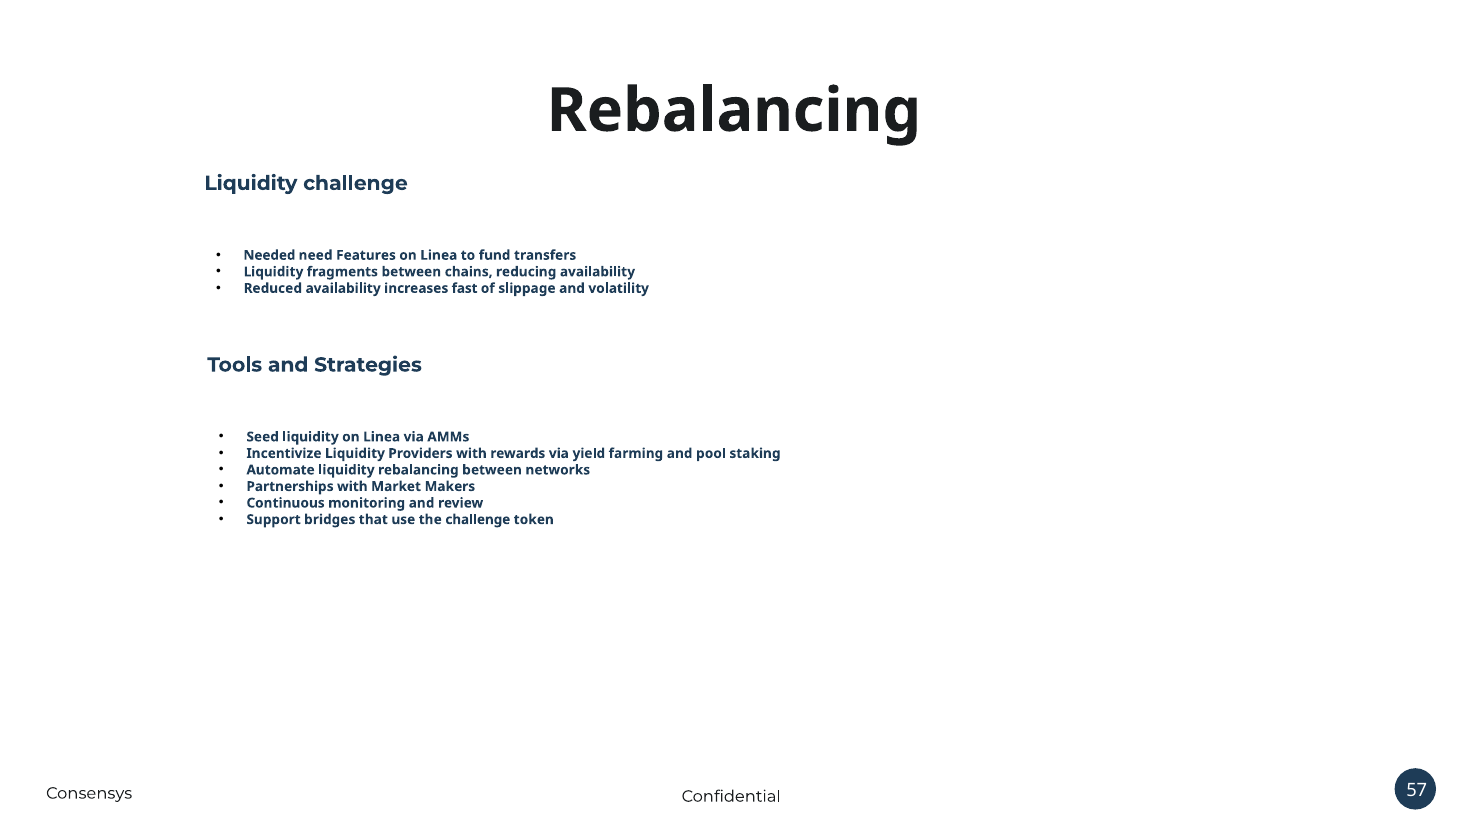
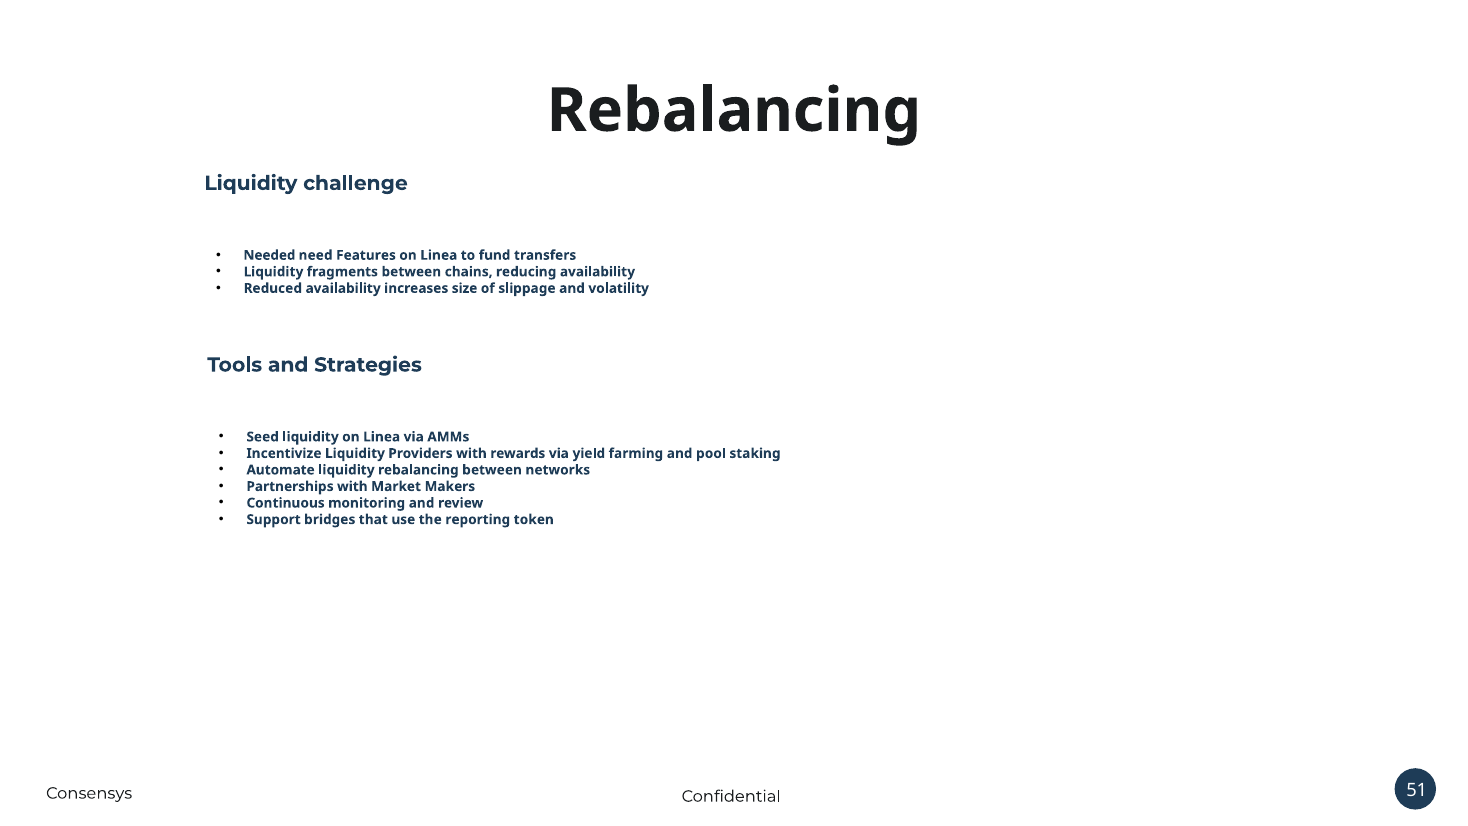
fast: fast -> size
the challenge: challenge -> reporting
57: 57 -> 51
